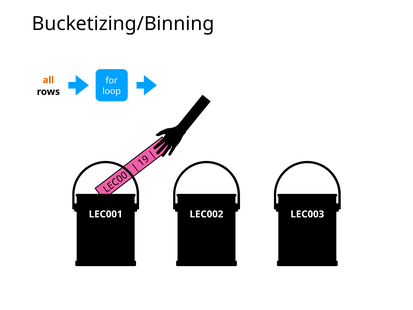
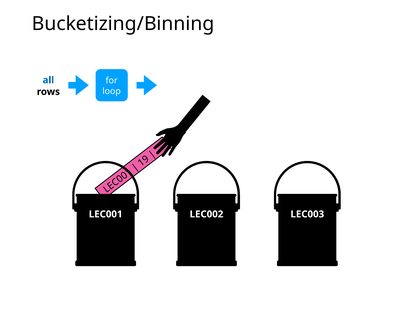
all colour: orange -> blue
